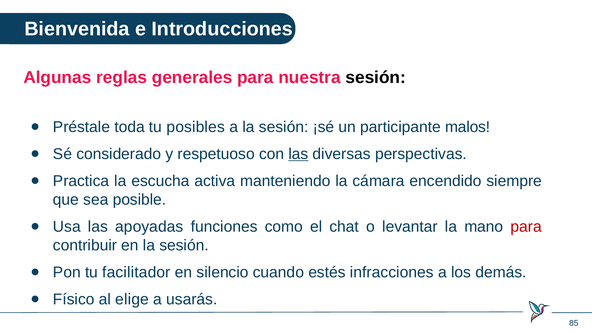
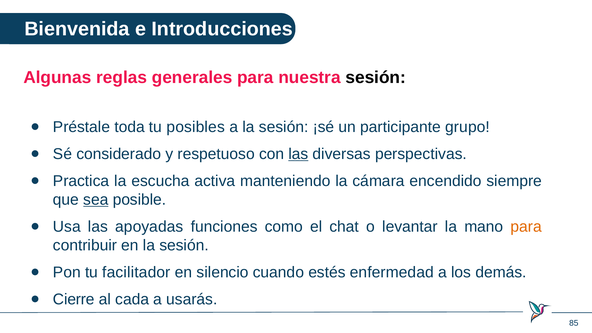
malos: malos -> grupo
sea underline: none -> present
para at (526, 227) colour: red -> orange
infracciones: infracciones -> enfermedad
Físico: Físico -> Cierre
elige: elige -> cada
